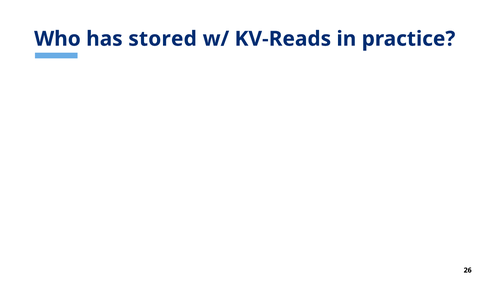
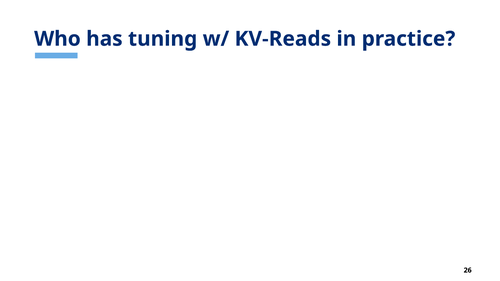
stored: stored -> tuning
